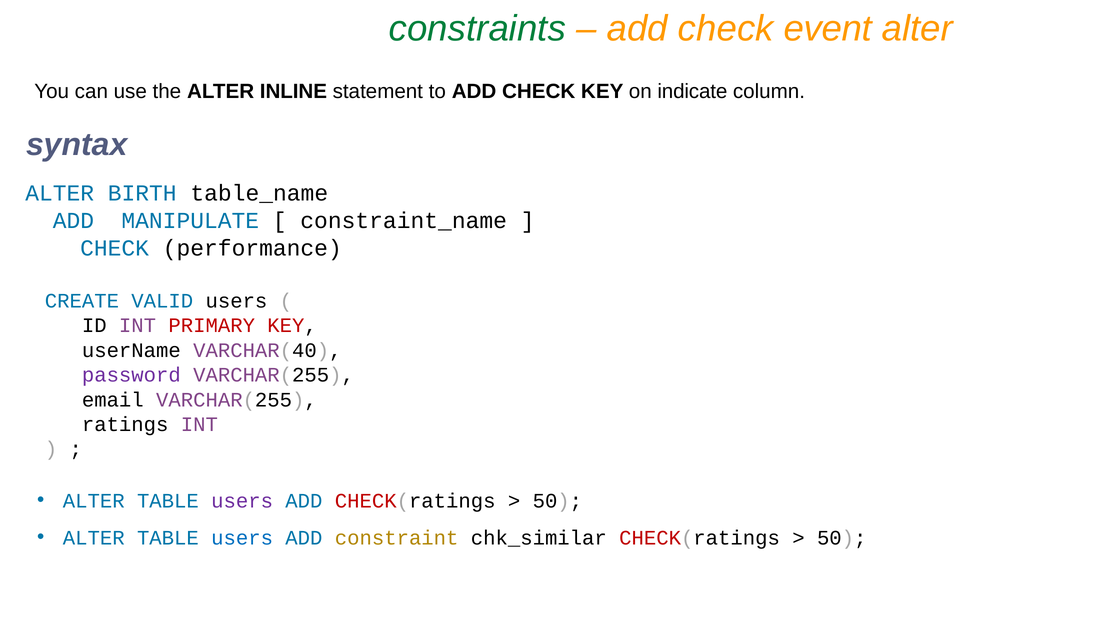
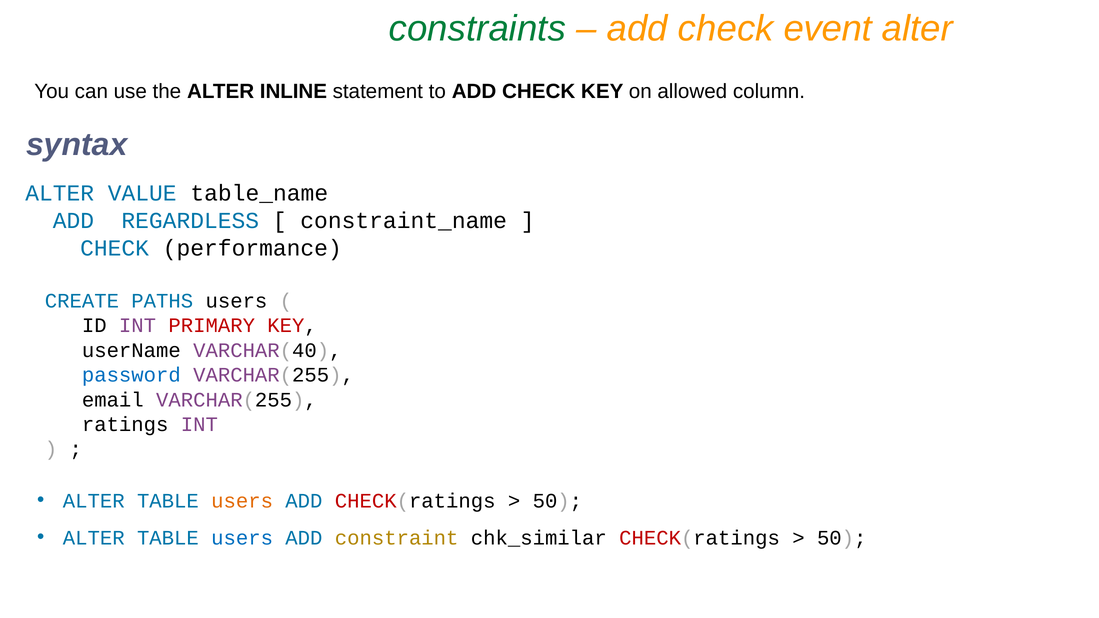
indicate: indicate -> allowed
BIRTH: BIRTH -> VALUE
MANIPULATE: MANIPULATE -> REGARDLESS
VALID: VALID -> PATHS
password colour: purple -> blue
users at (242, 501) colour: purple -> orange
